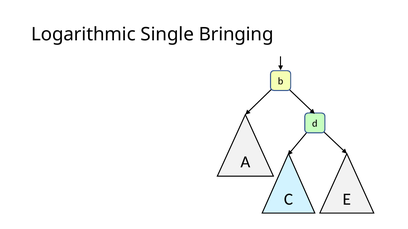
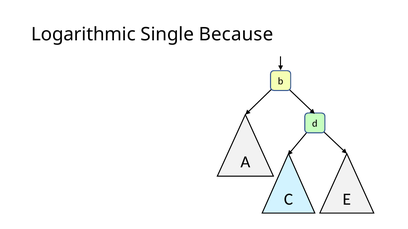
Bringing: Bringing -> Because
